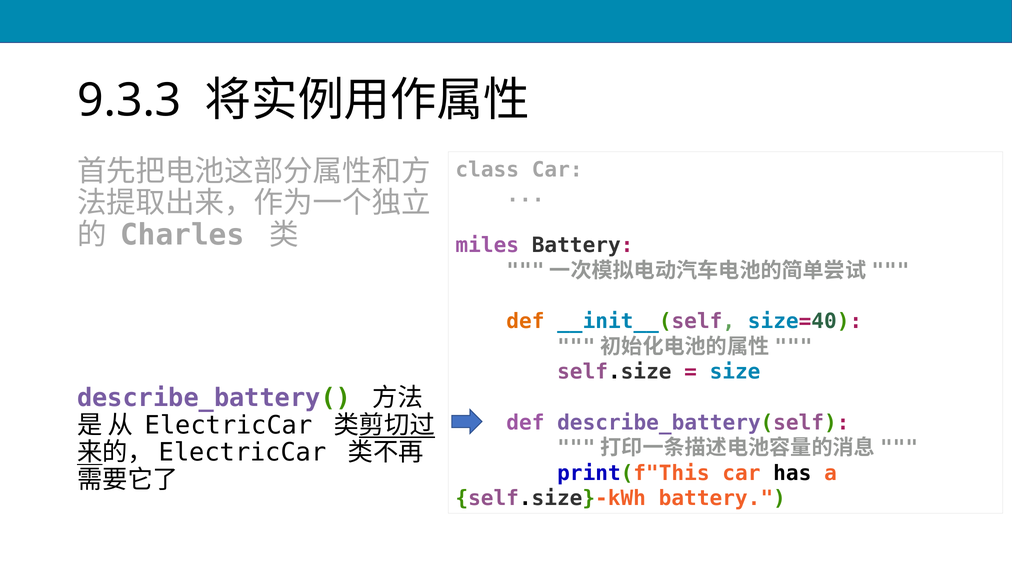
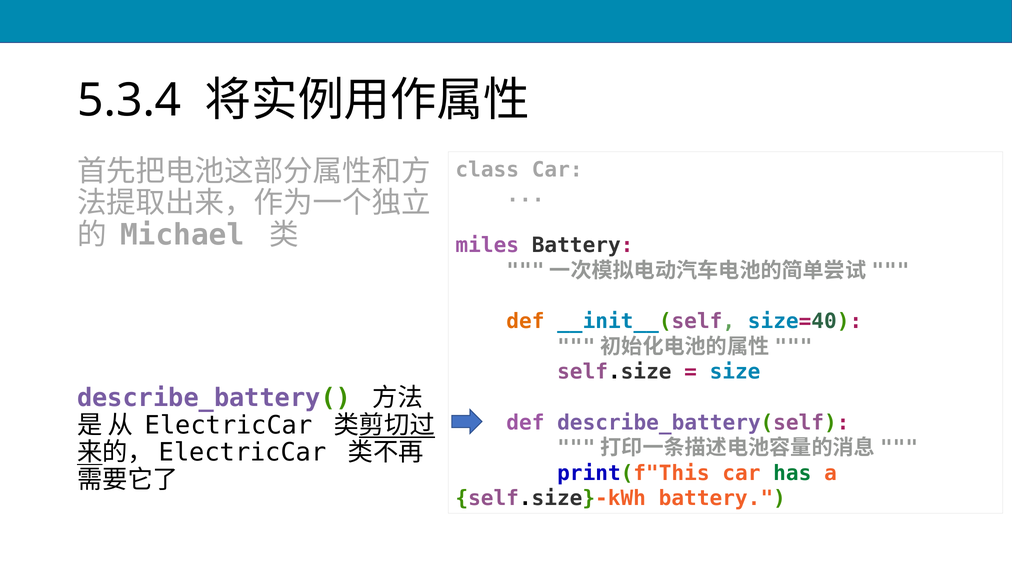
9.3.3: 9.3.3 -> 5.3.4
Charles: Charles -> Michael
has colour: black -> green
